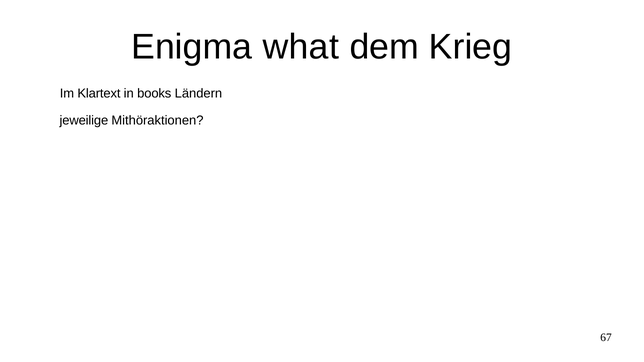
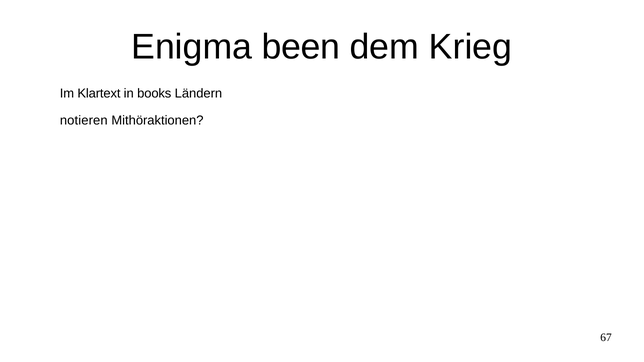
what: what -> been
jeweilige: jeweilige -> notieren
